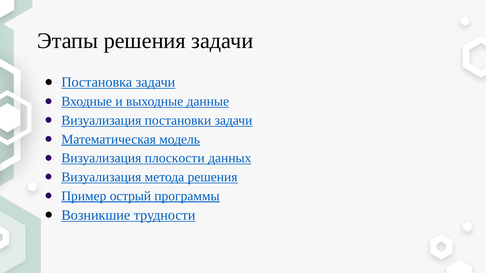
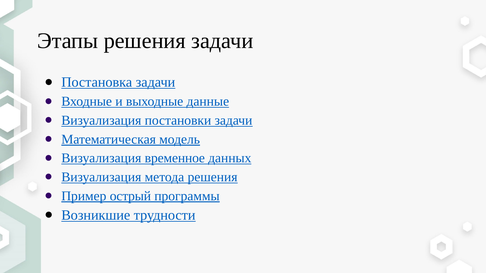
плоскости: плоскости -> временное
